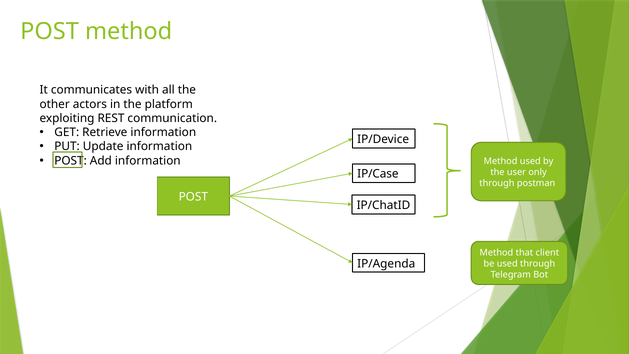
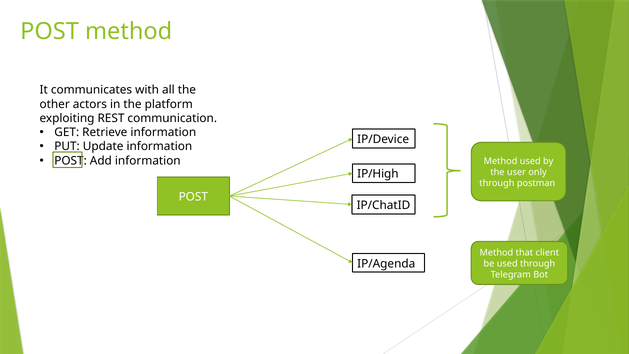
IP/Case: IP/Case -> IP/High
